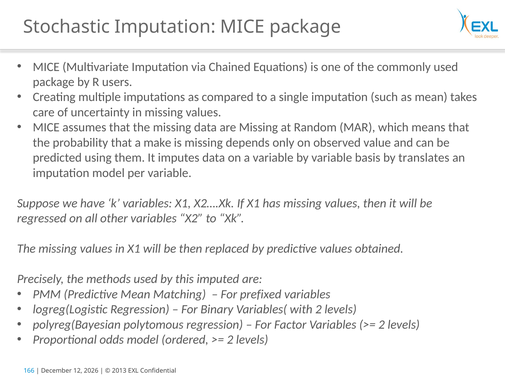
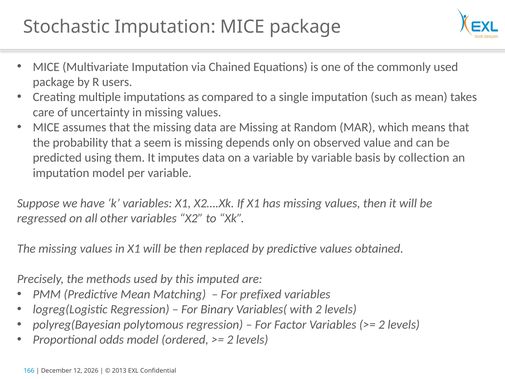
make: make -> seem
translates: translates -> collection
